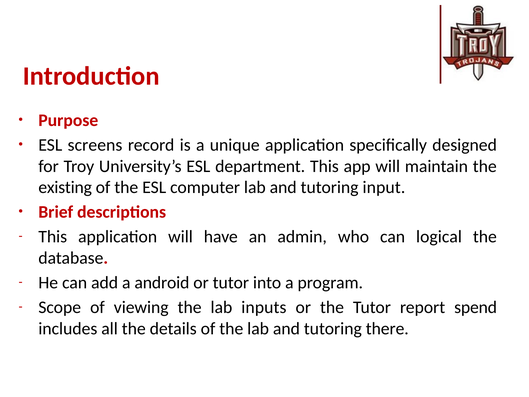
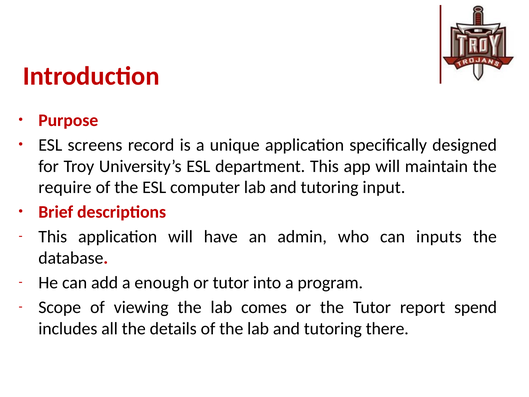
existing: existing -> require
logical: logical -> inputs
android: android -> enough
inputs: inputs -> comes
